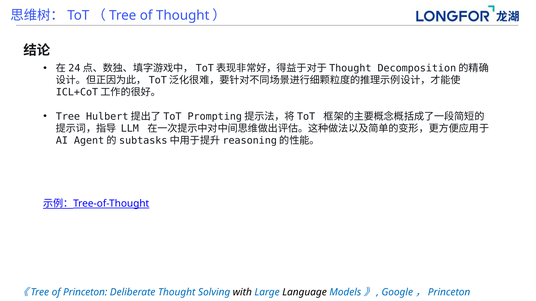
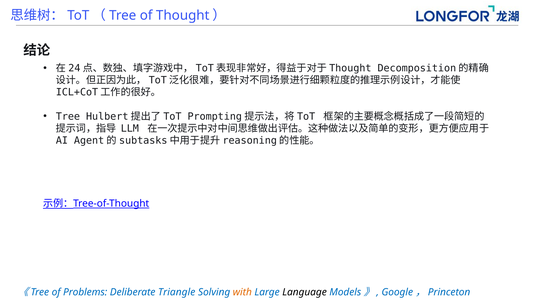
Princeton: Princeton -> Problems
Deliberate Thought: Thought -> Triangle
with colour: black -> orange
